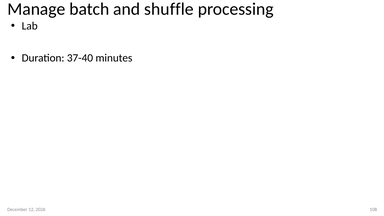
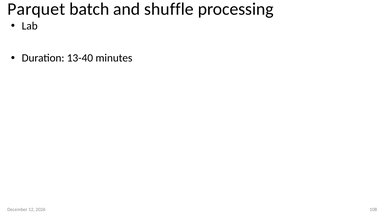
Manage: Manage -> Parquet
37-40: 37-40 -> 13-40
